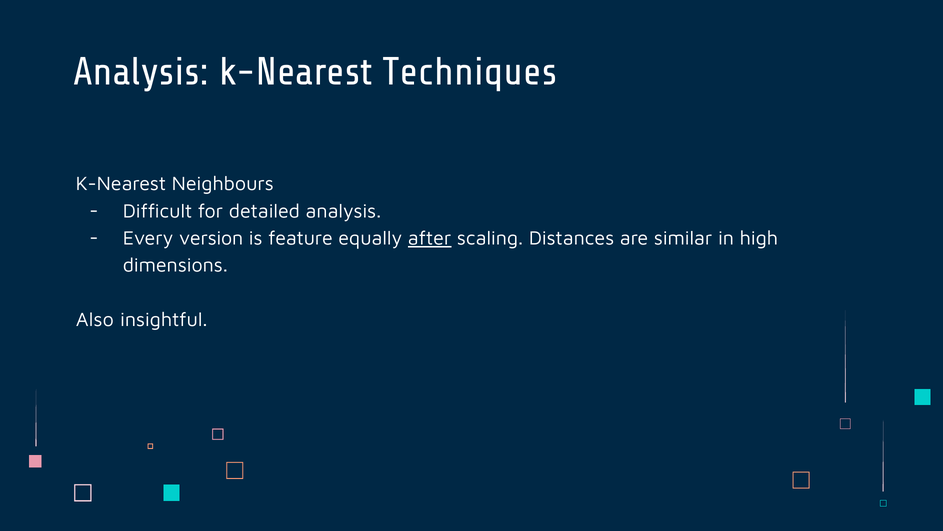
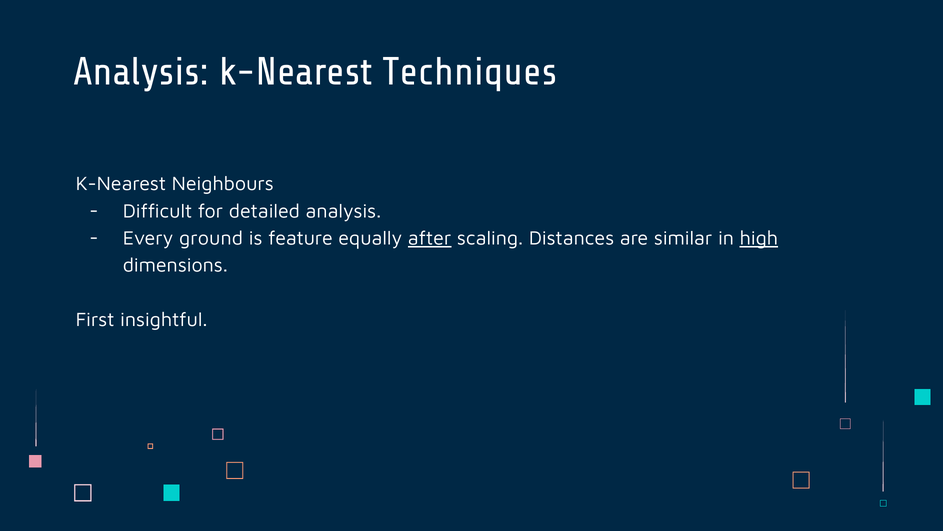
version: version -> ground
high underline: none -> present
Also: Also -> First
